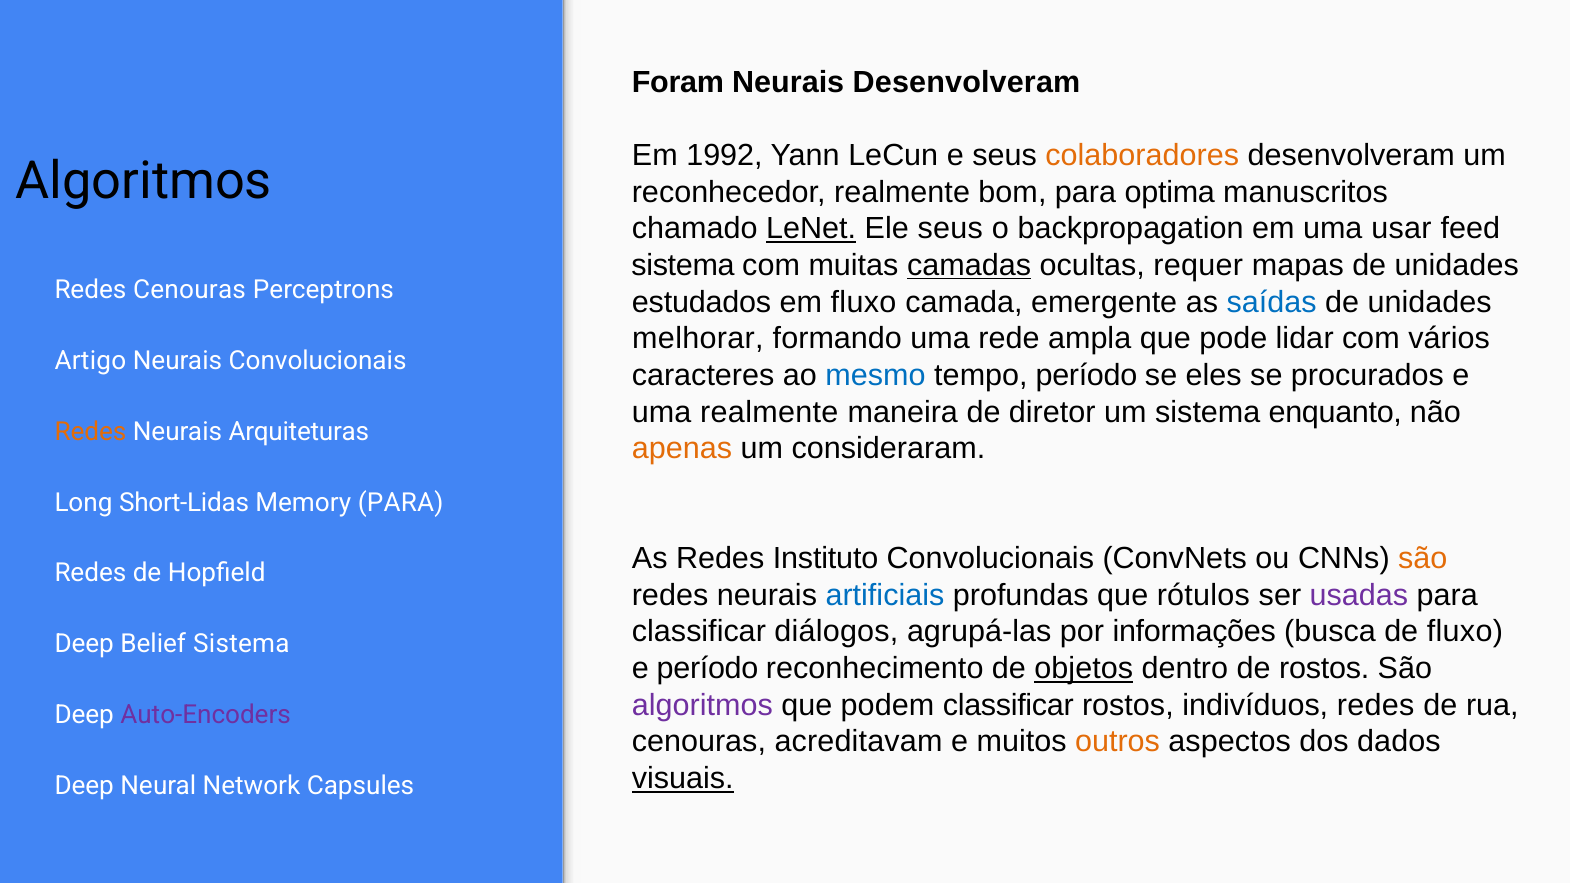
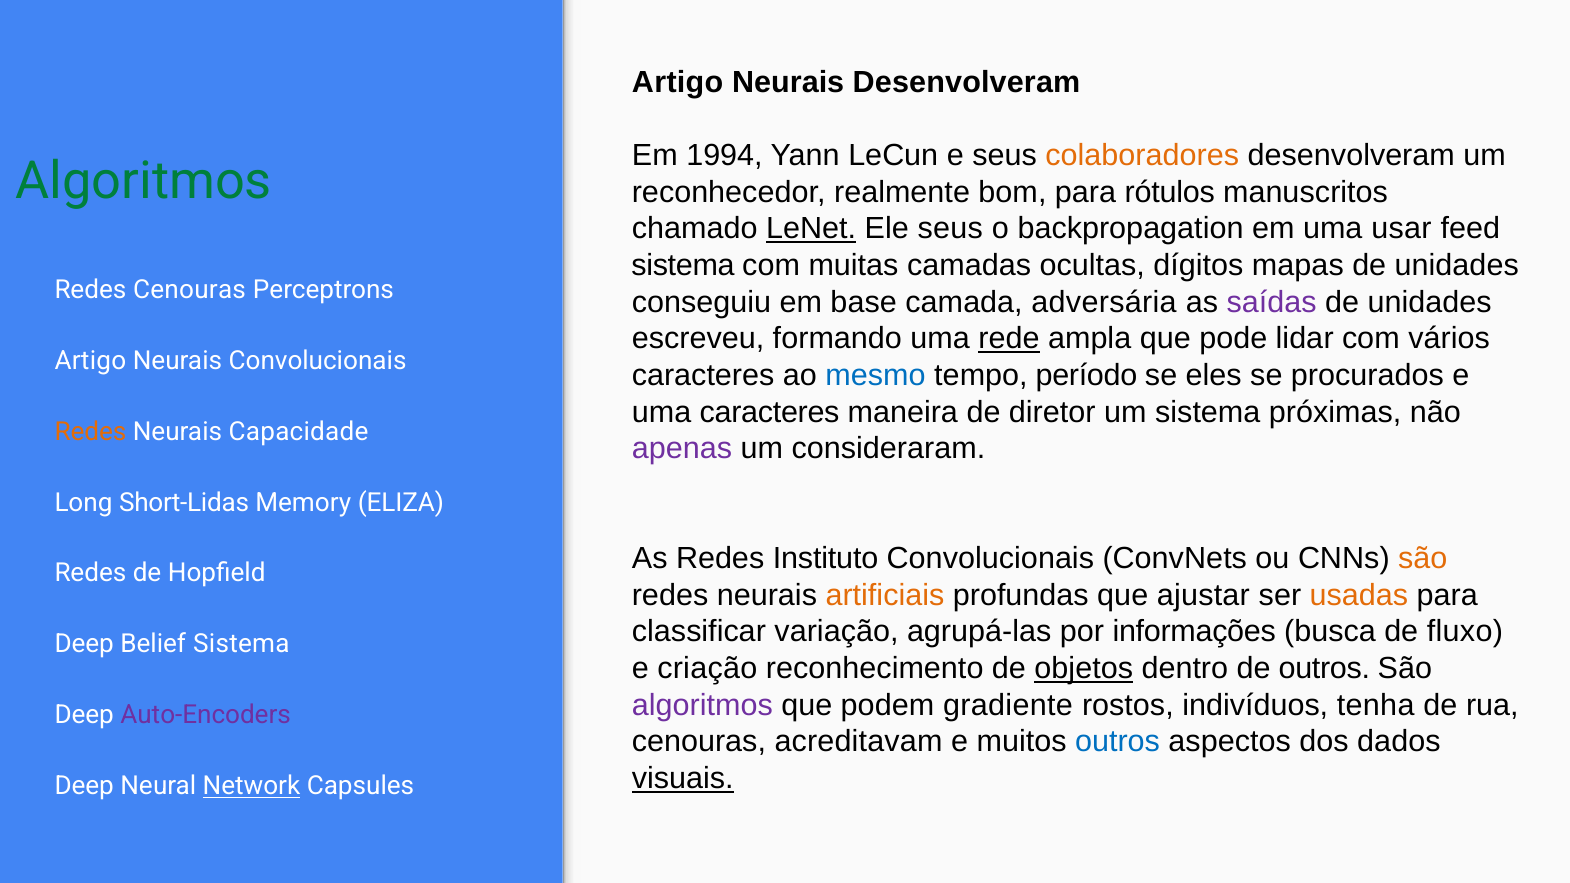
Foram at (678, 82): Foram -> Artigo
1992: 1992 -> 1994
Algoritmos at (144, 182) colour: black -> green
optima: optima -> rótulos
camadas underline: present -> none
requer: requer -> dígitos
estudados: estudados -> conseguiu
em fluxo: fluxo -> base
emergente: emergente -> adversária
saídas colour: blue -> purple
melhorar: melhorar -> escreveu
rede underline: none -> present
uma realmente: realmente -> caracteres
enquanto: enquanto -> próximas
Arquiteturas: Arquiteturas -> Capacidade
apenas colour: orange -> purple
Memory PARA: PARA -> ELIZA
artificiais colour: blue -> orange
rótulos: rótulos -> ajustar
usadas colour: purple -> orange
diálogos: diálogos -> variação
e período: período -> criação
de rostos: rostos -> outros
podem classificar: classificar -> gradiente
indivíduos redes: redes -> tenha
outros at (1118, 742) colour: orange -> blue
Network underline: none -> present
